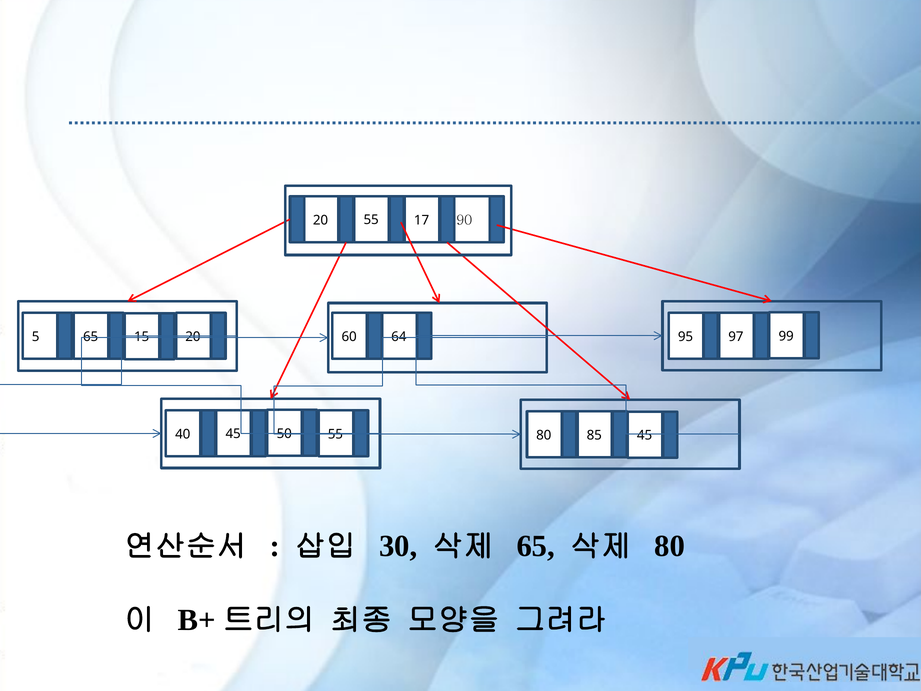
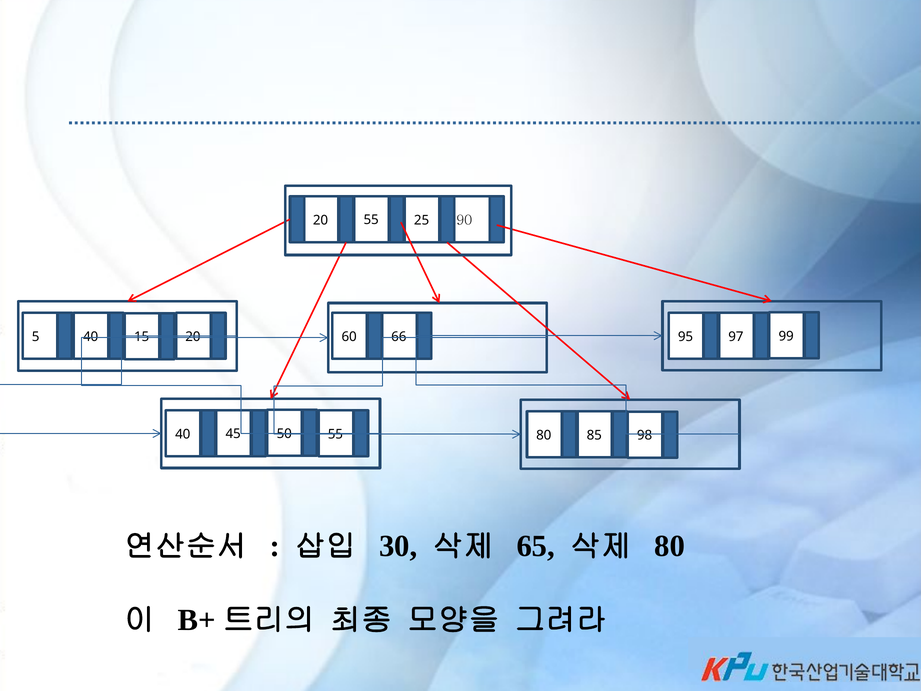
17: 17 -> 25
5 65: 65 -> 40
64: 64 -> 66
85 45: 45 -> 98
